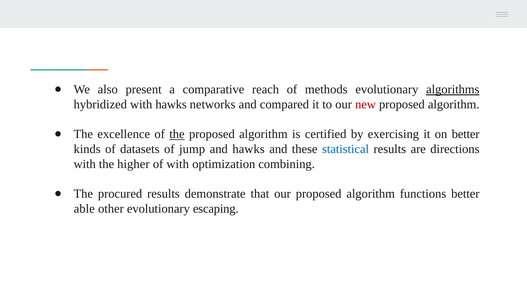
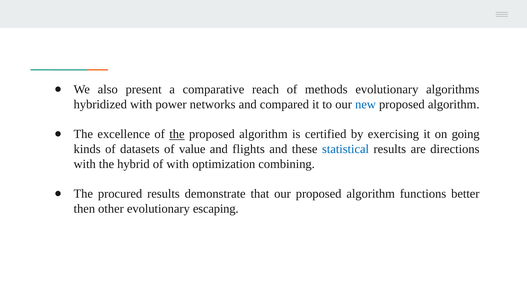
algorithms underline: present -> none
with hawks: hawks -> power
new colour: red -> blue
on better: better -> going
jump: jump -> value
and hawks: hawks -> flights
higher: higher -> hybrid
able: able -> then
